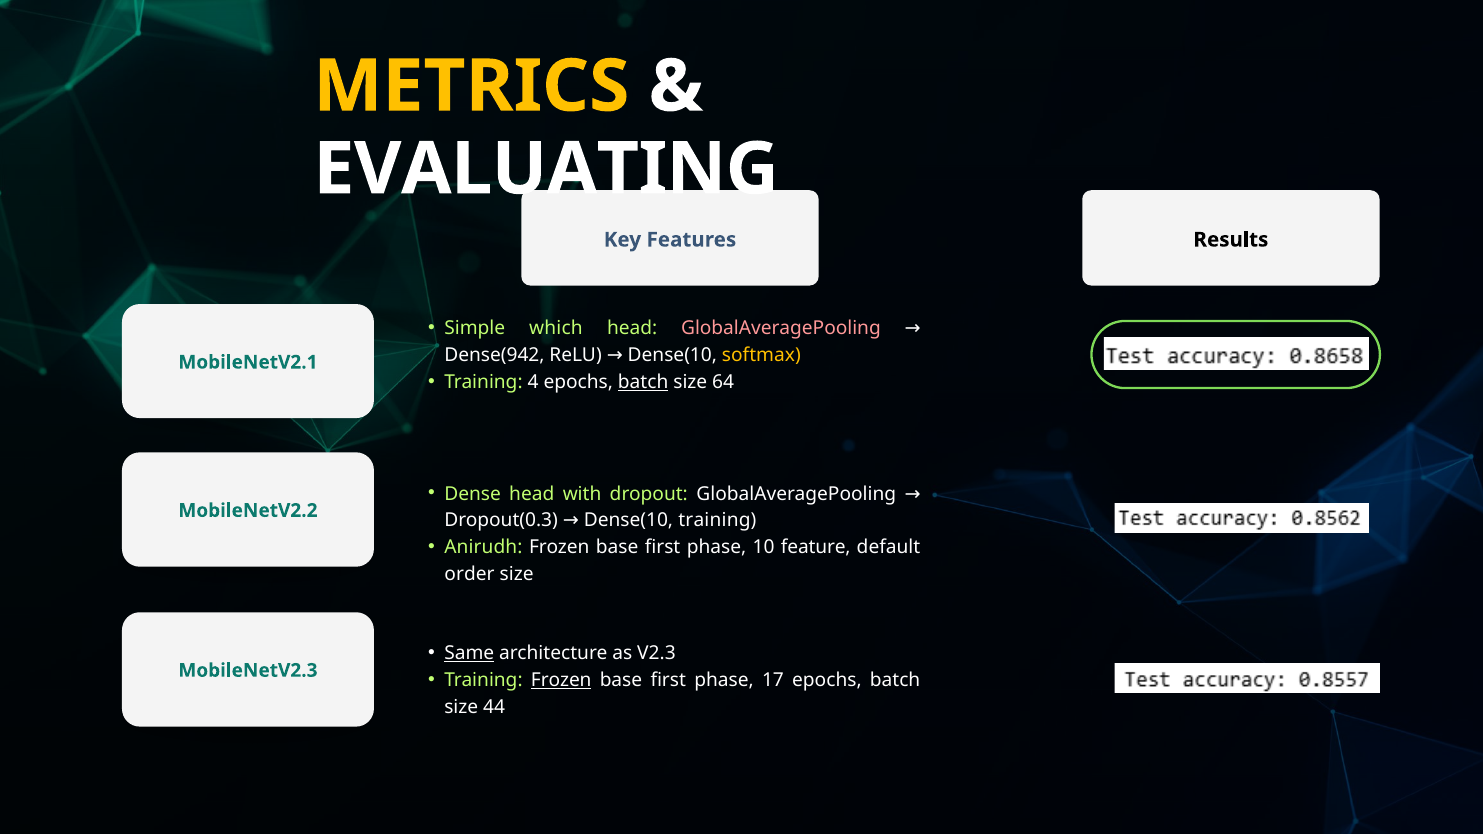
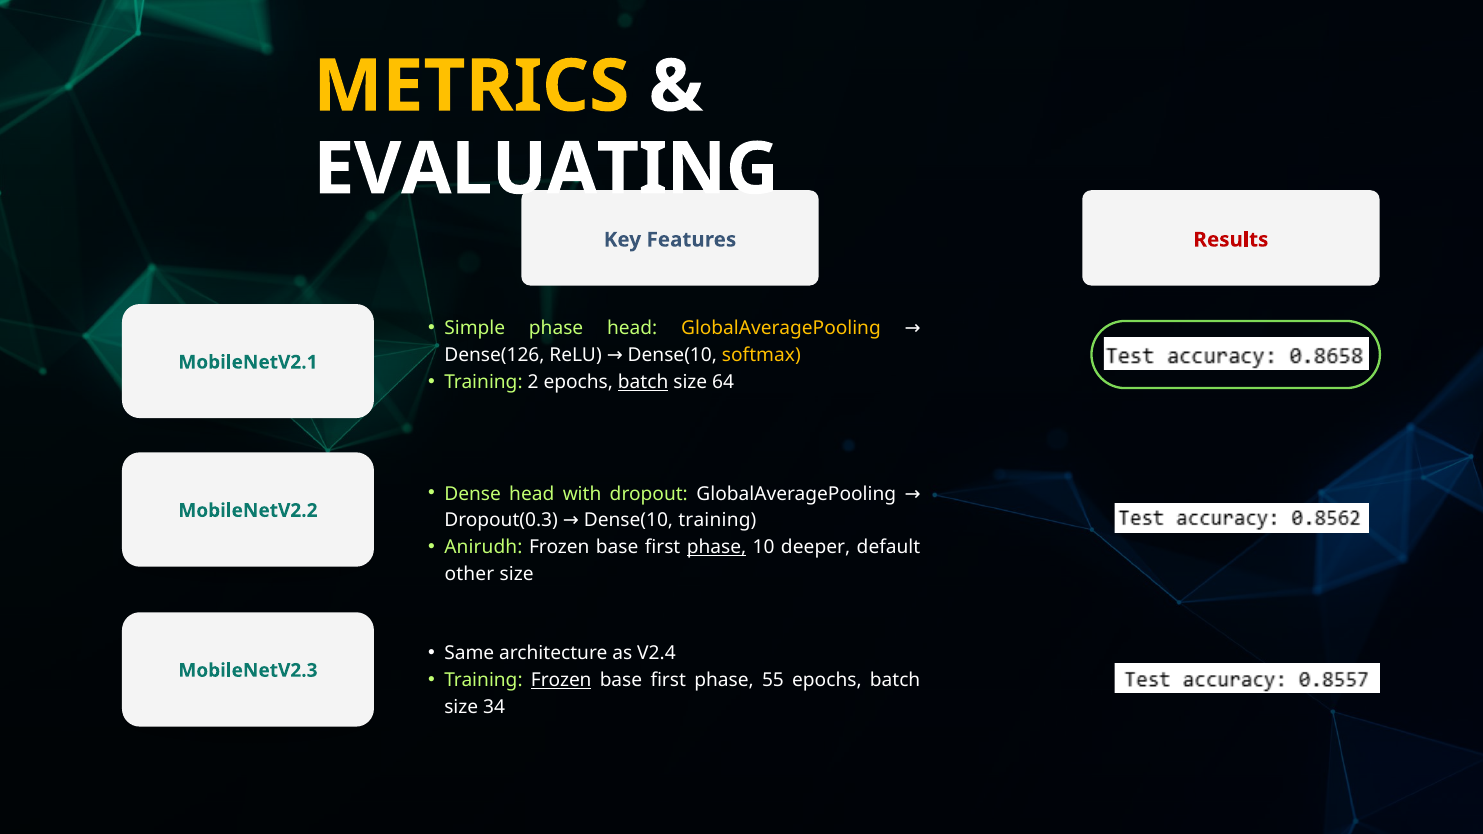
Results colour: black -> red
Simple which: which -> phase
GlobalAveragePooling at (781, 329) colour: pink -> yellow
Dense(942: Dense(942 -> Dense(126
4: 4 -> 2
phase at (717, 547) underline: none -> present
feature: feature -> deeper
order: order -> other
Same underline: present -> none
V2.3: V2.3 -> V2.4
17: 17 -> 55
44: 44 -> 34
